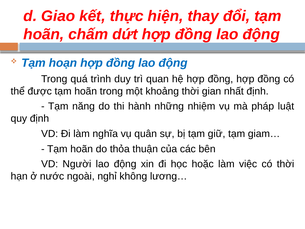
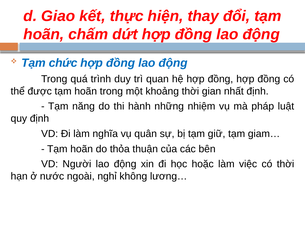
hoạn: hoạn -> chức
